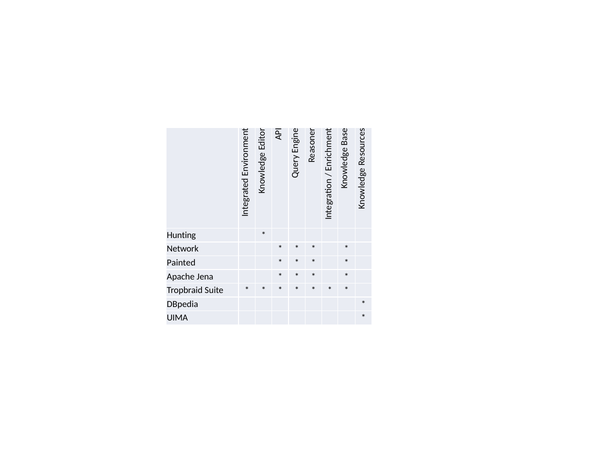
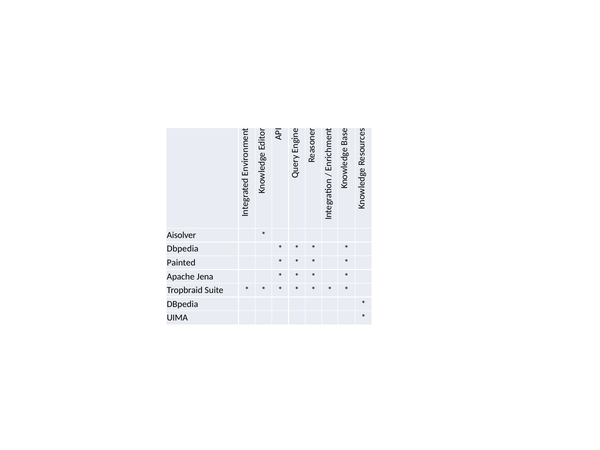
Hunting: Hunting -> Aisolver
Network at (183, 249): Network -> Dbpedia
